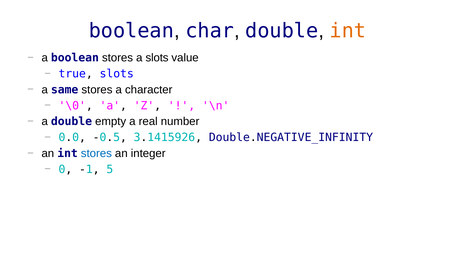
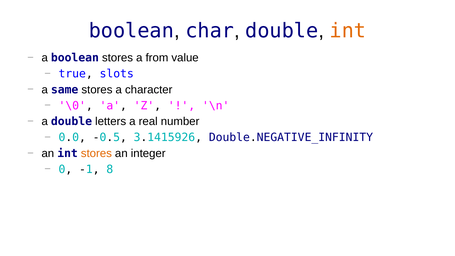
a slots: slots -> from
empty: empty -> letters
stores at (96, 153) colour: blue -> orange
5: 5 -> 8
